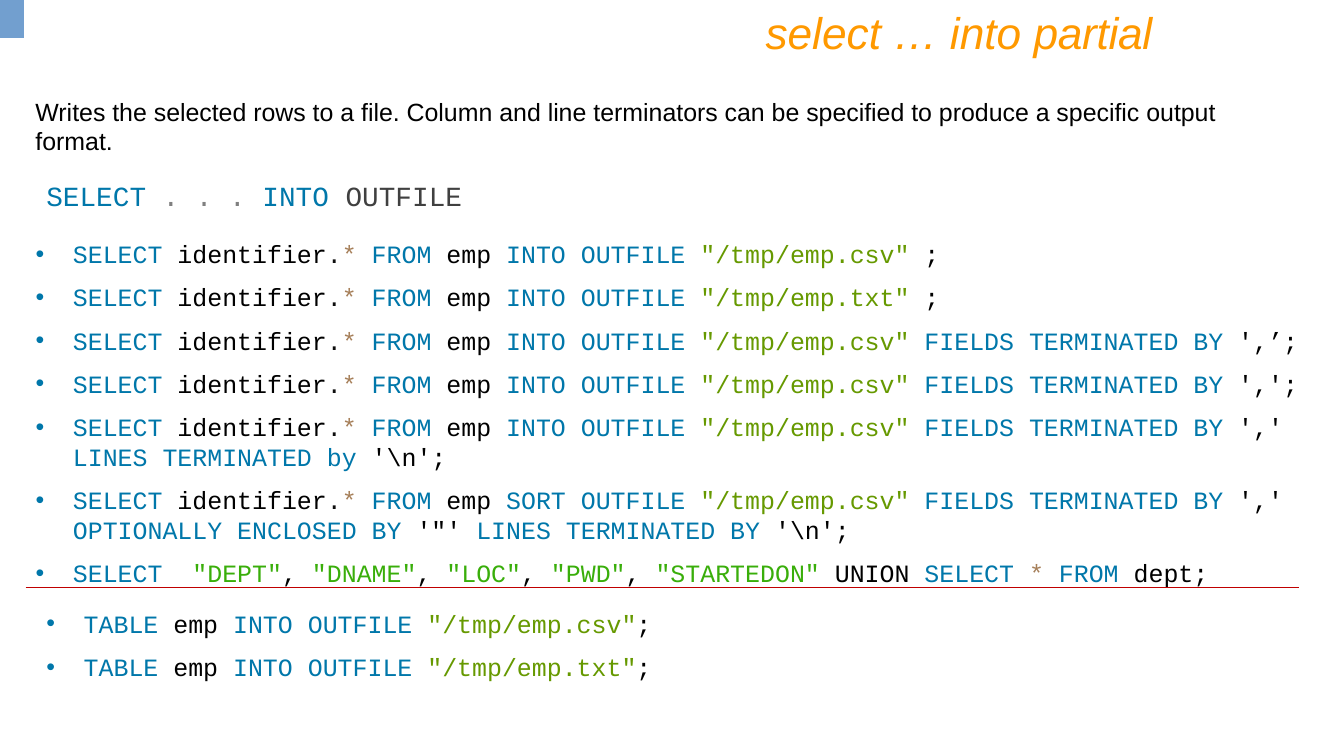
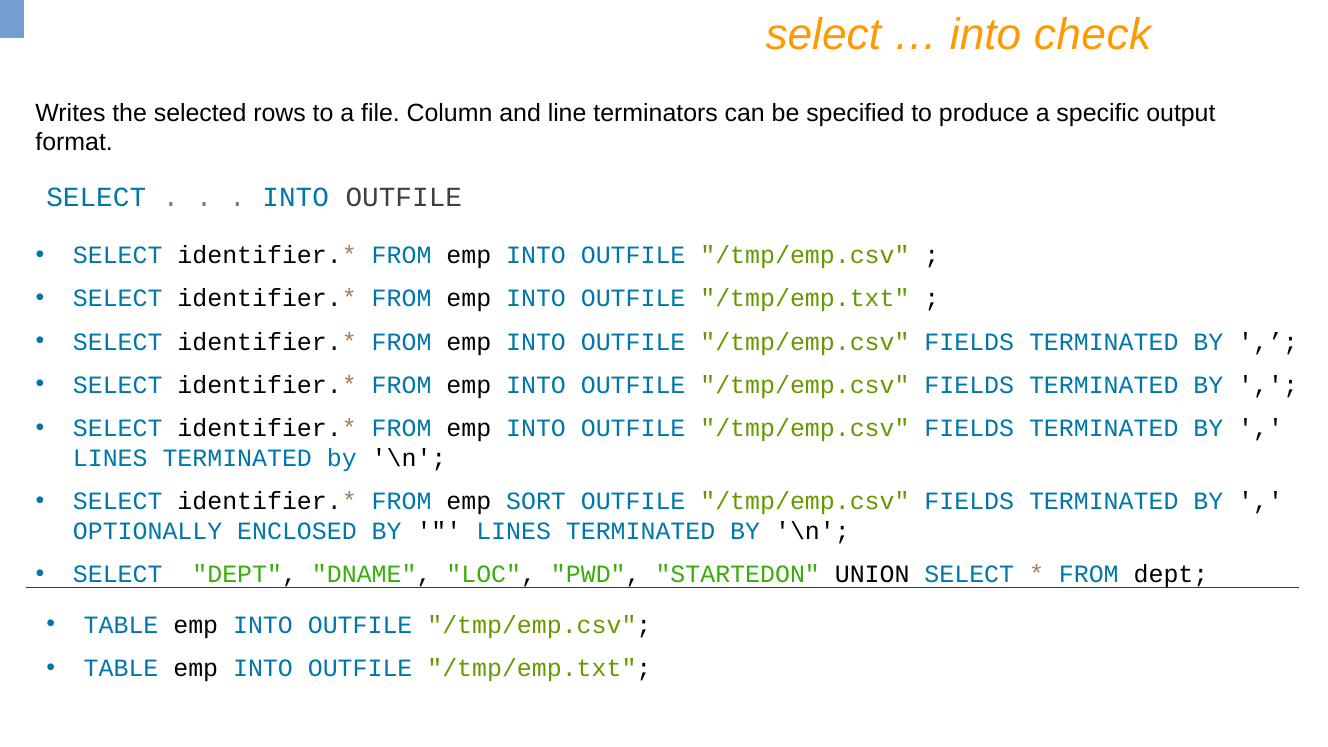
partial: partial -> check
